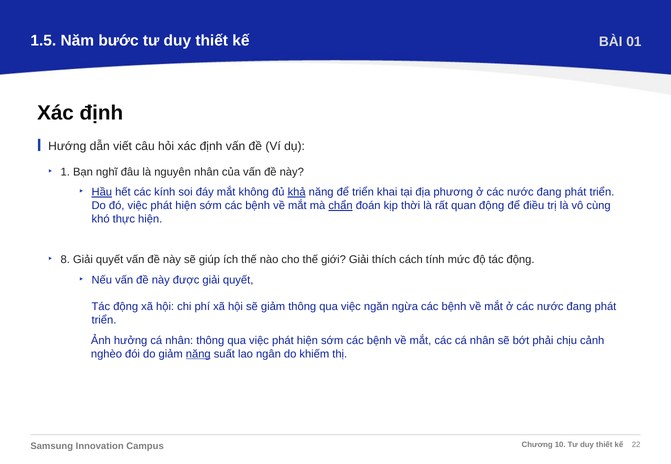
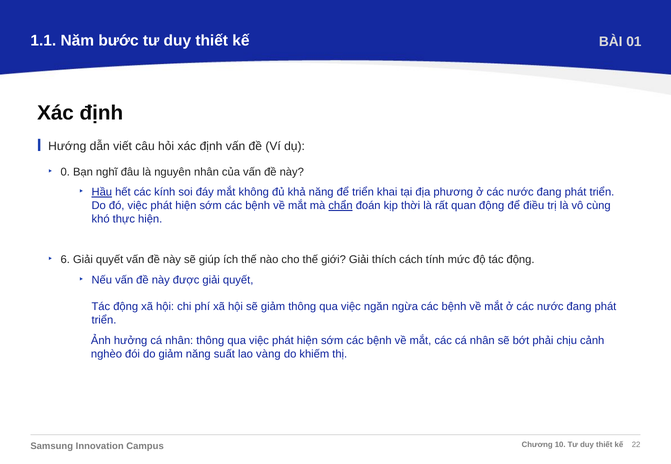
1.5: 1.5 -> 1.1
1: 1 -> 0
khả underline: present -> none
8: 8 -> 6
năng at (198, 354) underline: present -> none
ngân: ngân -> vàng
